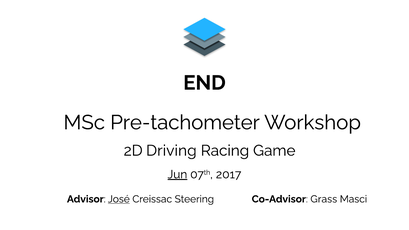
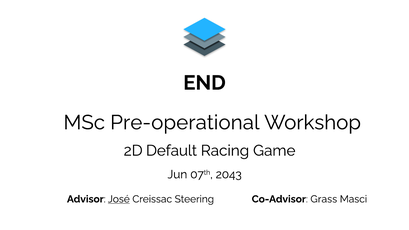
Pre-tachometer: Pre-tachometer -> Pre-operational
Driving: Driving -> Default
Jun underline: present -> none
2017: 2017 -> 2043
